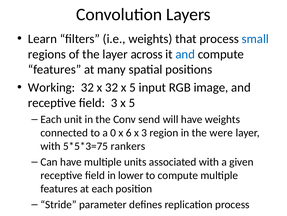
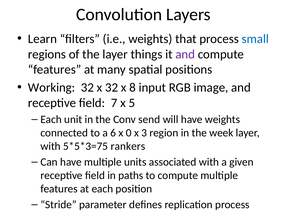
across: across -> things
and at (185, 54) colour: blue -> purple
32 x 5: 5 -> 8
field 3: 3 -> 7
0: 0 -> 6
6: 6 -> 0
were: were -> week
lower: lower -> paths
